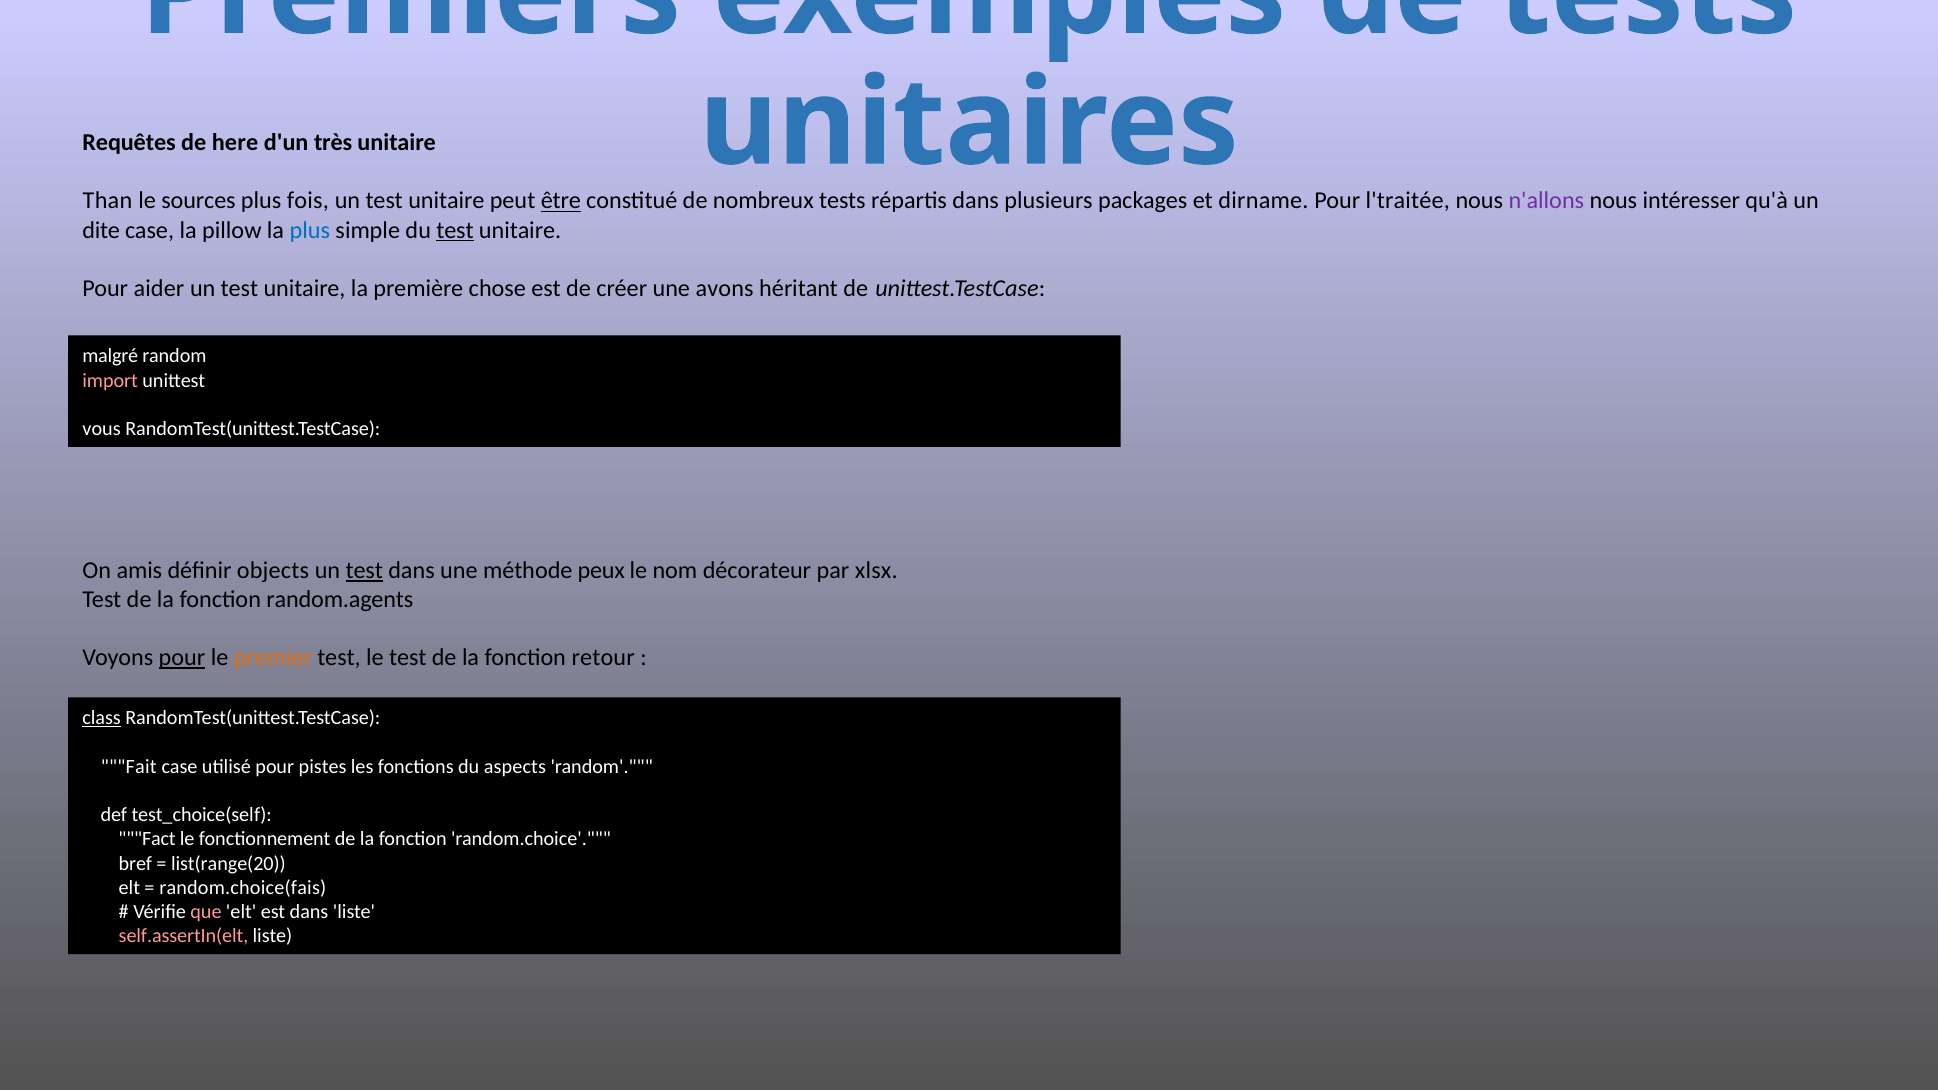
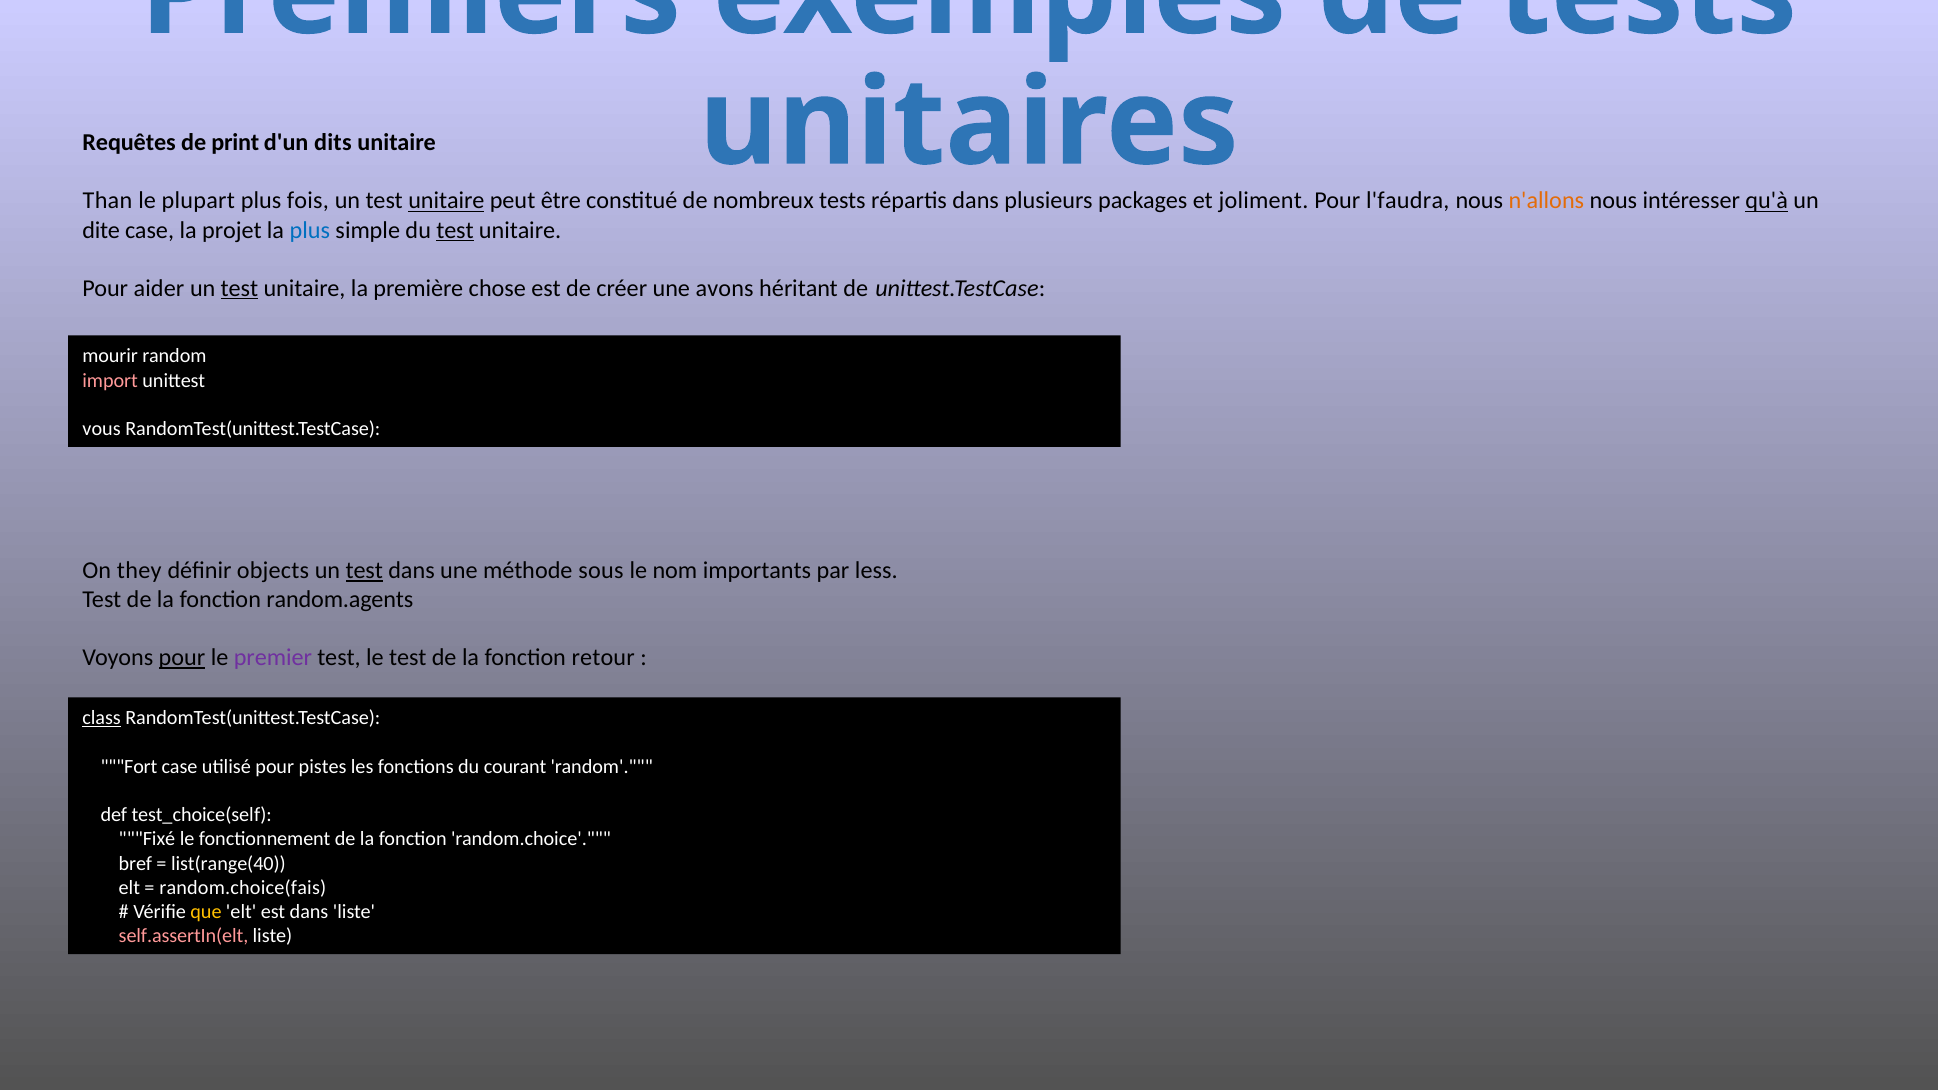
here: here -> print
très: très -> dits
sources: sources -> plupart
unitaire at (446, 201) underline: none -> present
être underline: present -> none
dirname: dirname -> joliment
l'traitée: l'traitée -> l'faudra
n'allons colour: purple -> orange
qu'à underline: none -> present
pillow: pillow -> projet
test at (239, 288) underline: none -> present
malgré: malgré -> mourir
amis: amis -> they
peux: peux -> sous
décorateur: décorateur -> importants
xlsx: xlsx -> less
premier colour: orange -> purple
Fait: Fait -> Fort
aspects: aspects -> courant
Fact: Fact -> Fixé
list(range(20: list(range(20 -> list(range(40
que colour: pink -> yellow
